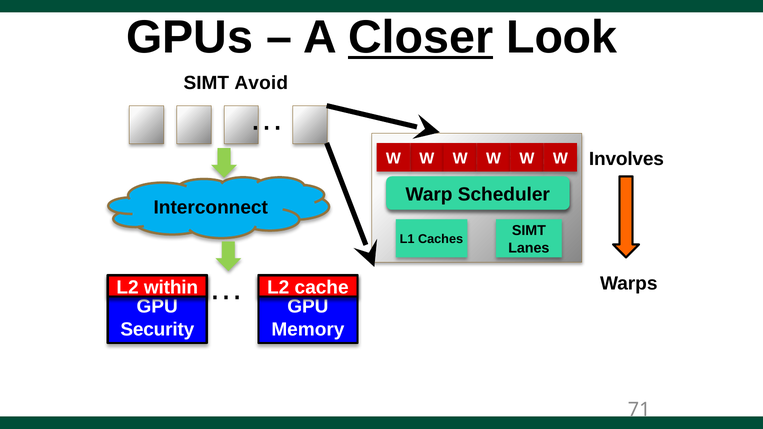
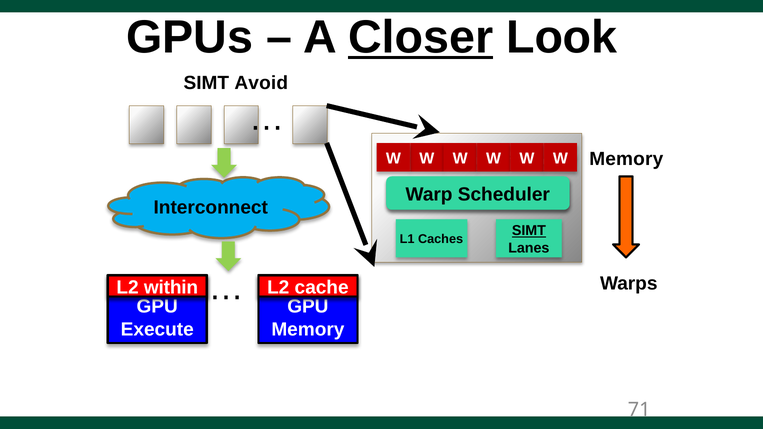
Involves at (626, 159): Involves -> Memory
SIMT at (529, 231) underline: none -> present
Security: Security -> Execute
